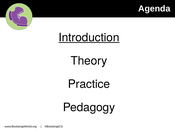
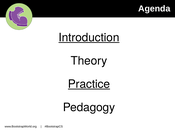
Practice underline: none -> present
